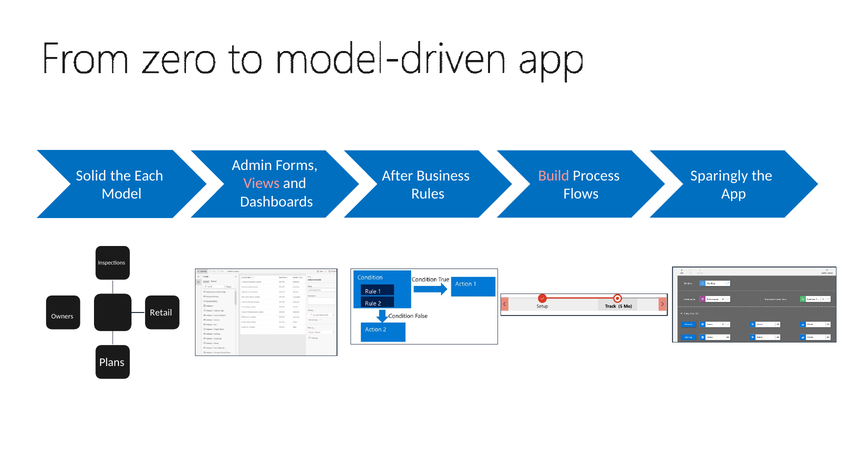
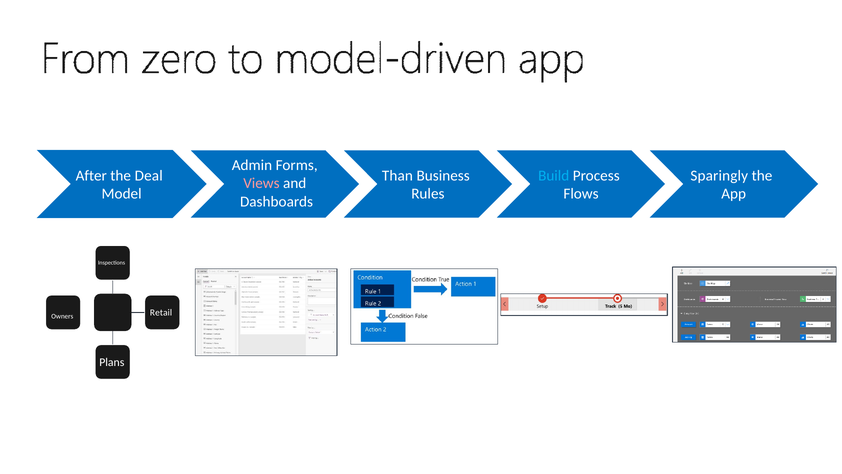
Solid: Solid -> After
Each: Each -> Deal
After: After -> Than
Build colour: pink -> light blue
